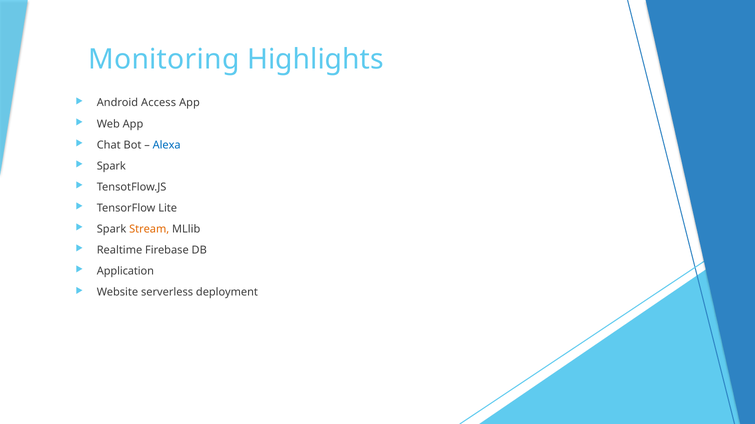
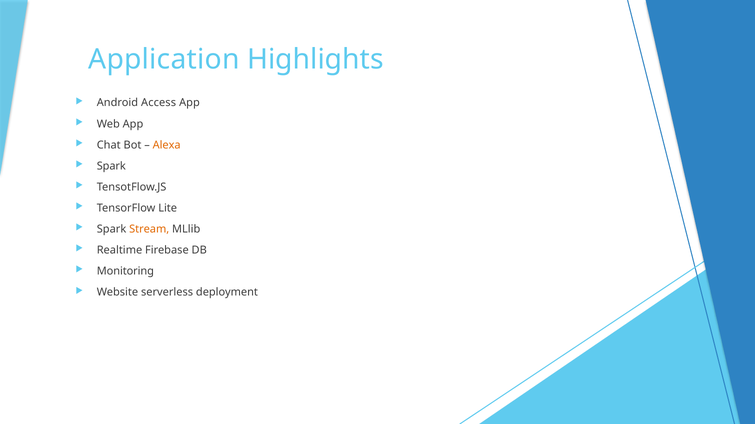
Monitoring: Monitoring -> Application
Alexa colour: blue -> orange
Application: Application -> Monitoring
